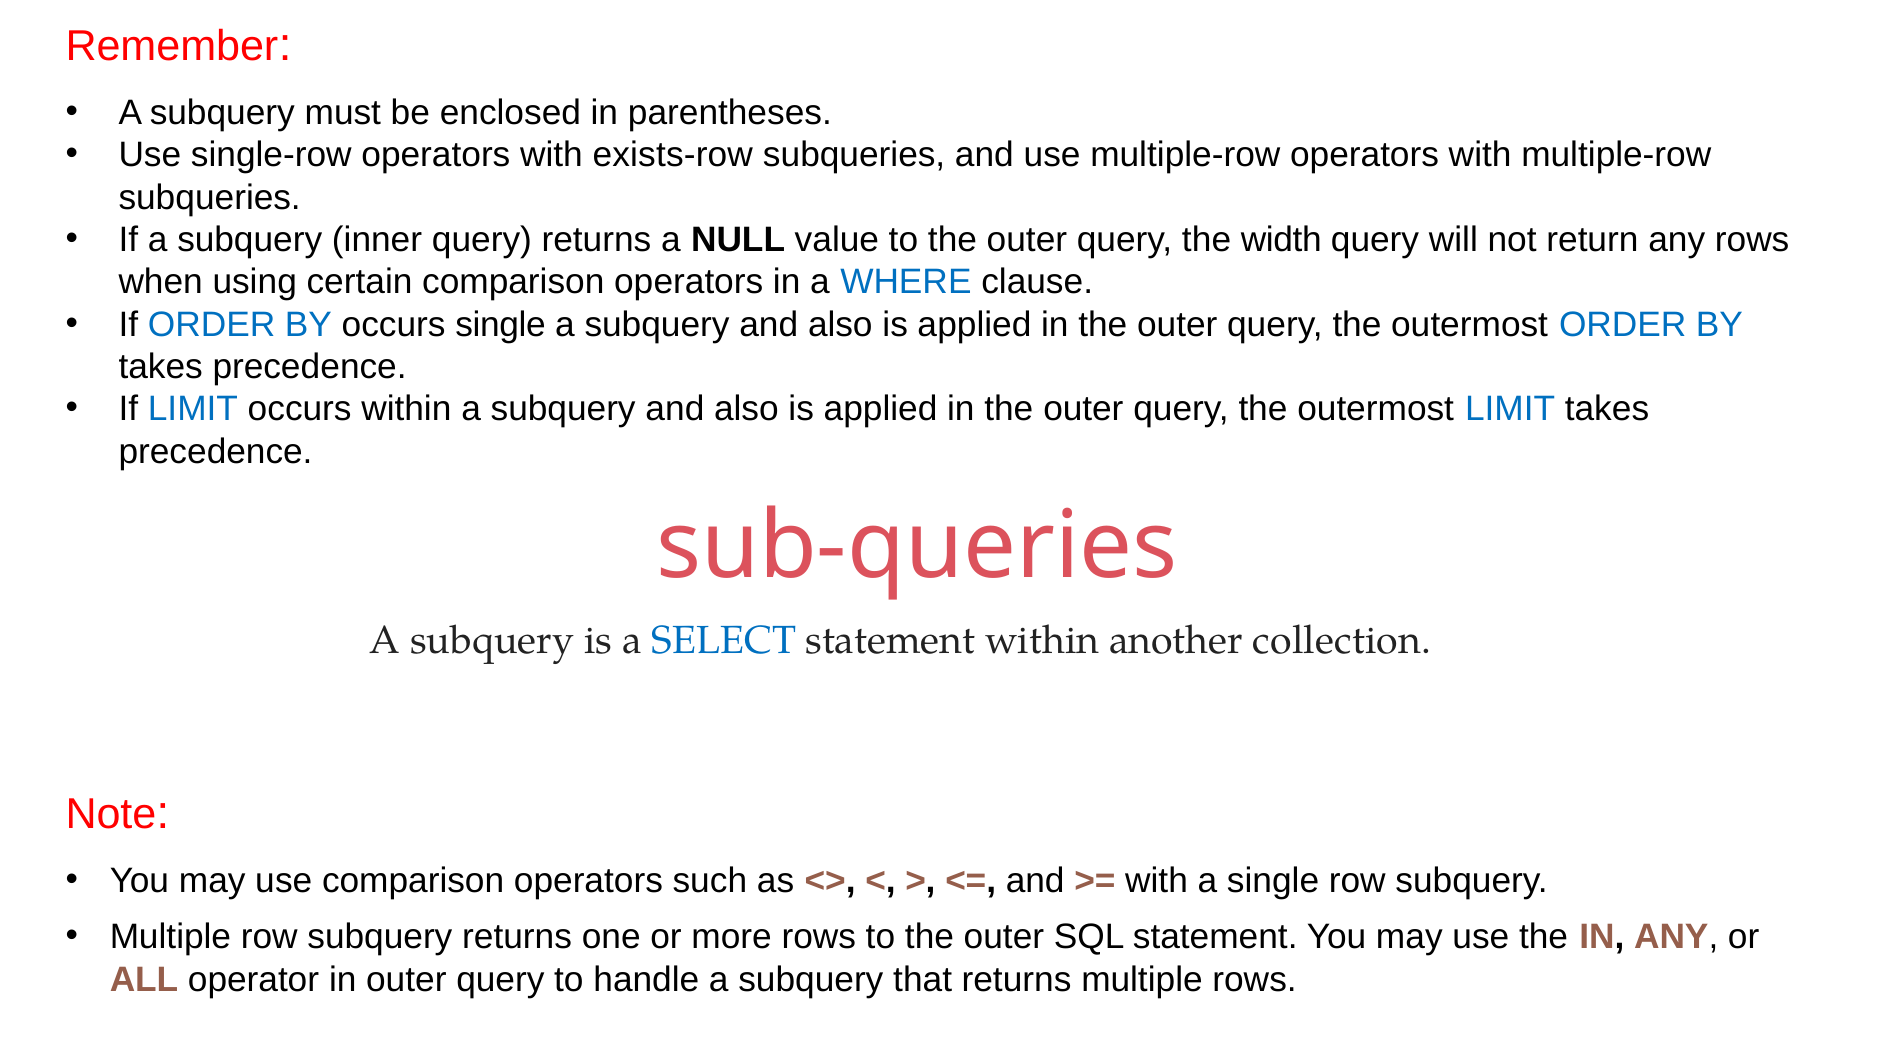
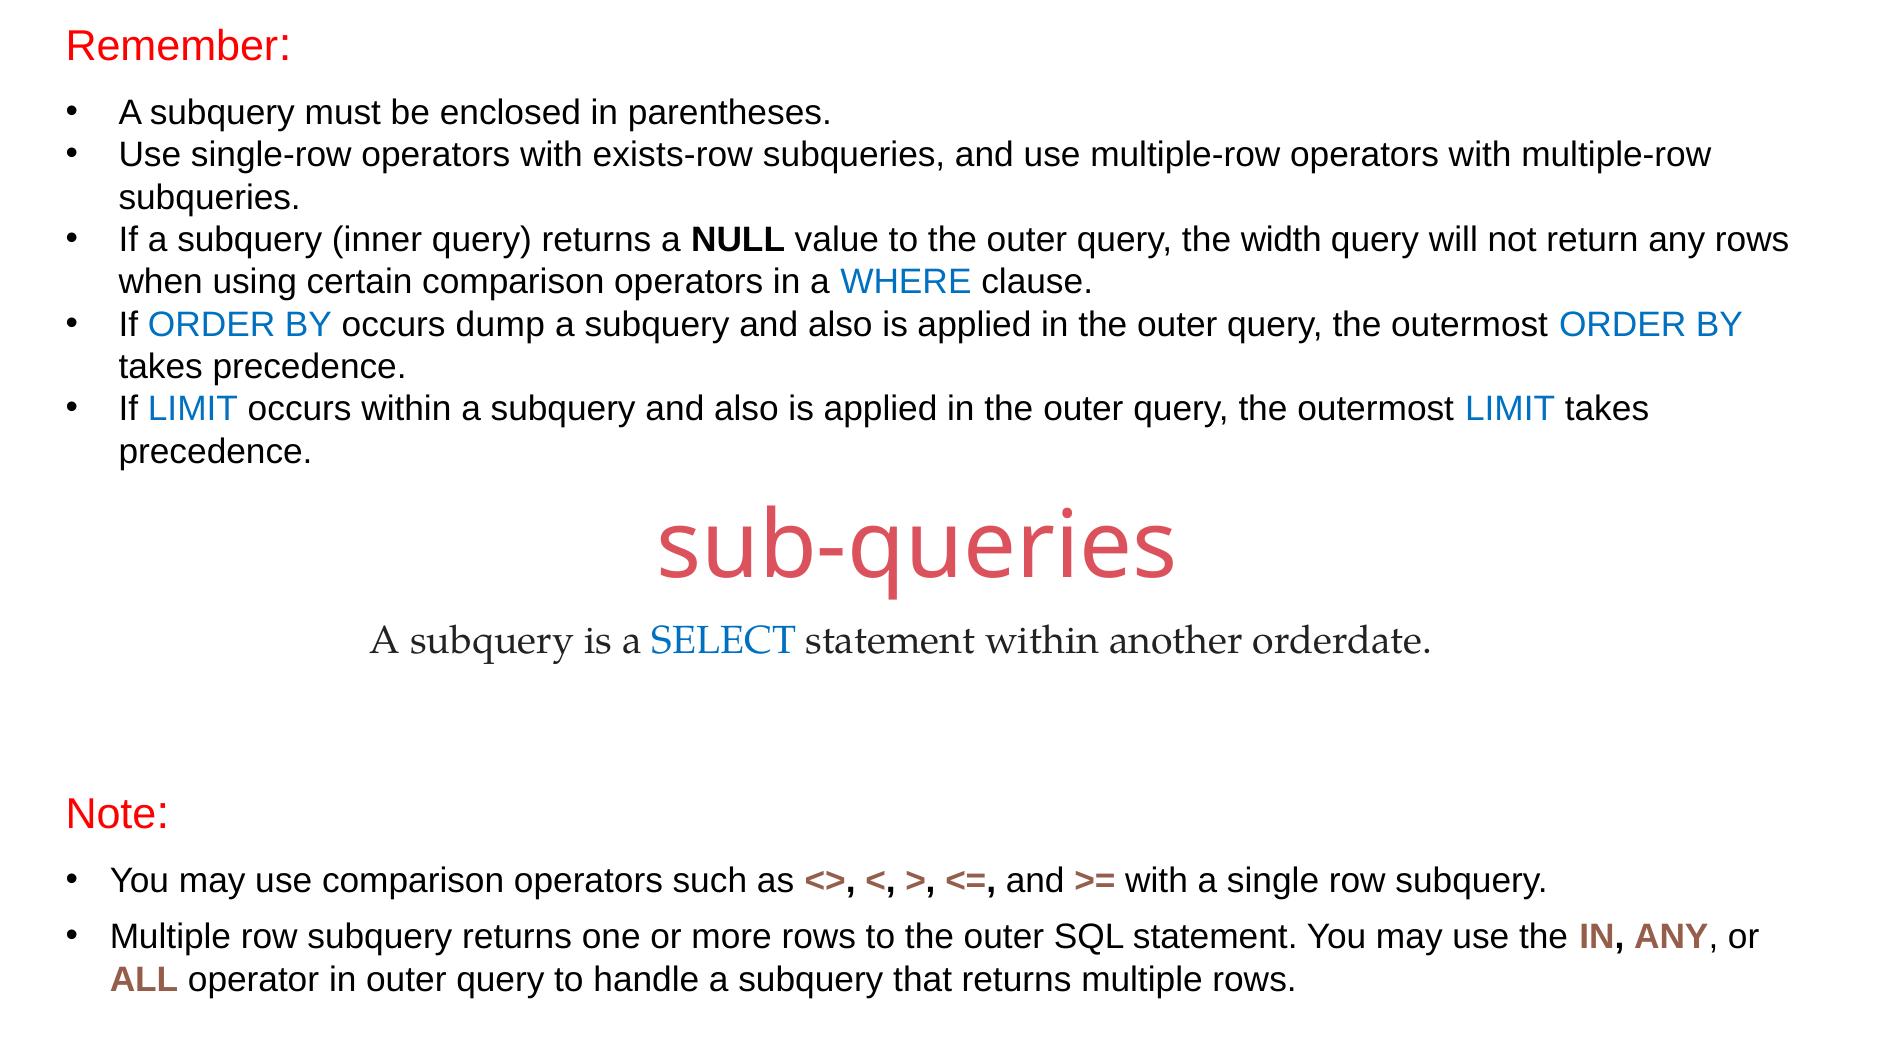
occurs single: single -> dump
collection: collection -> orderdate
